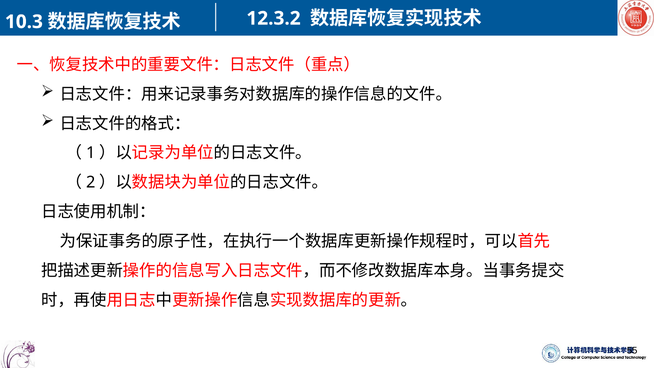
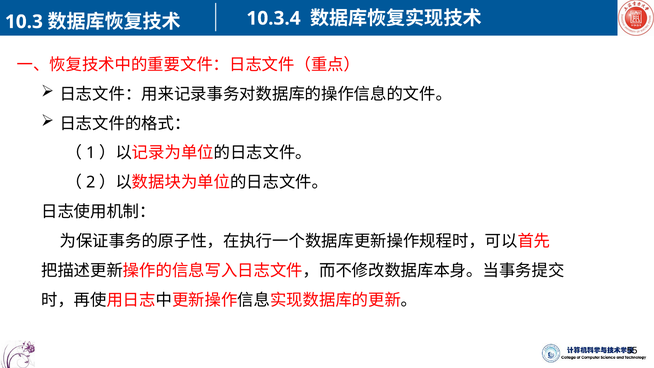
12.3.2: 12.3.2 -> 10.3.4
